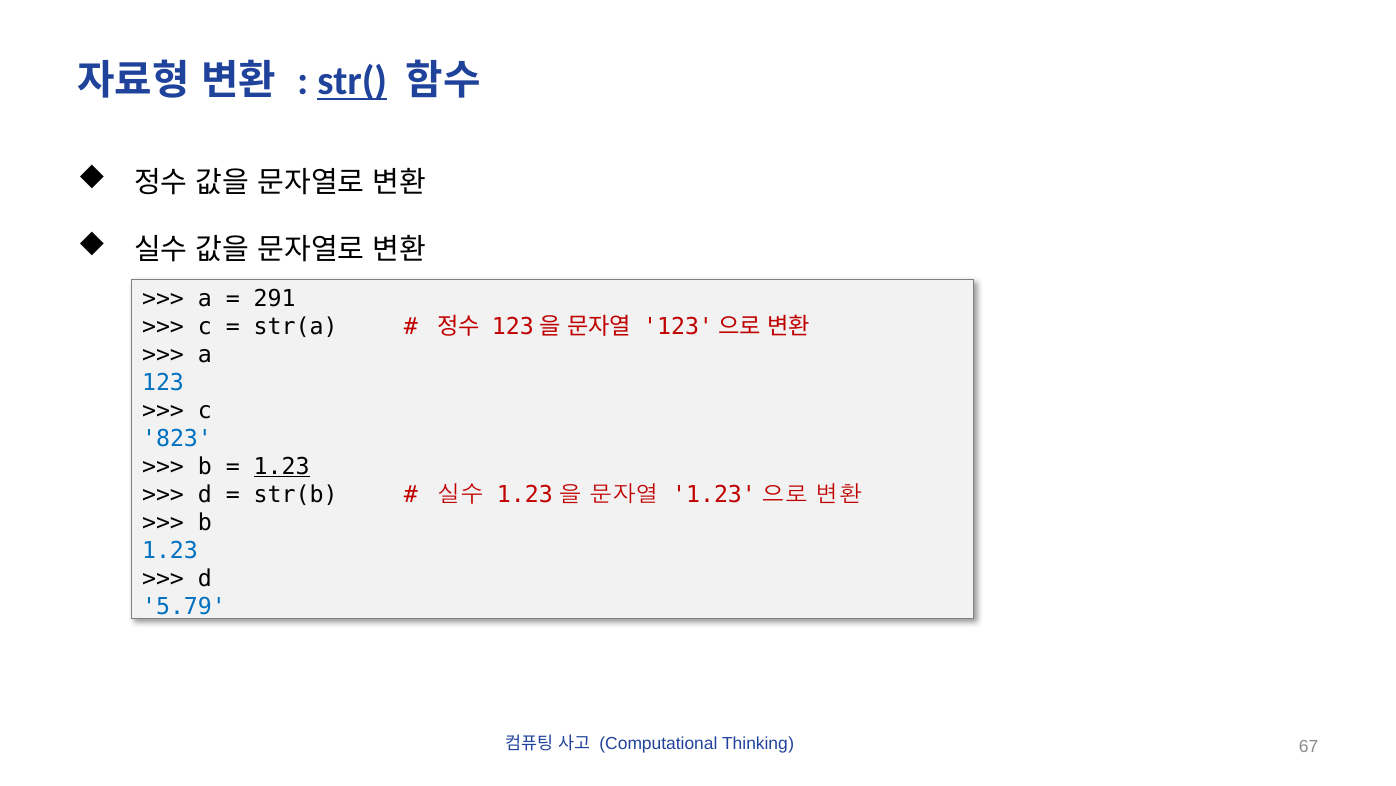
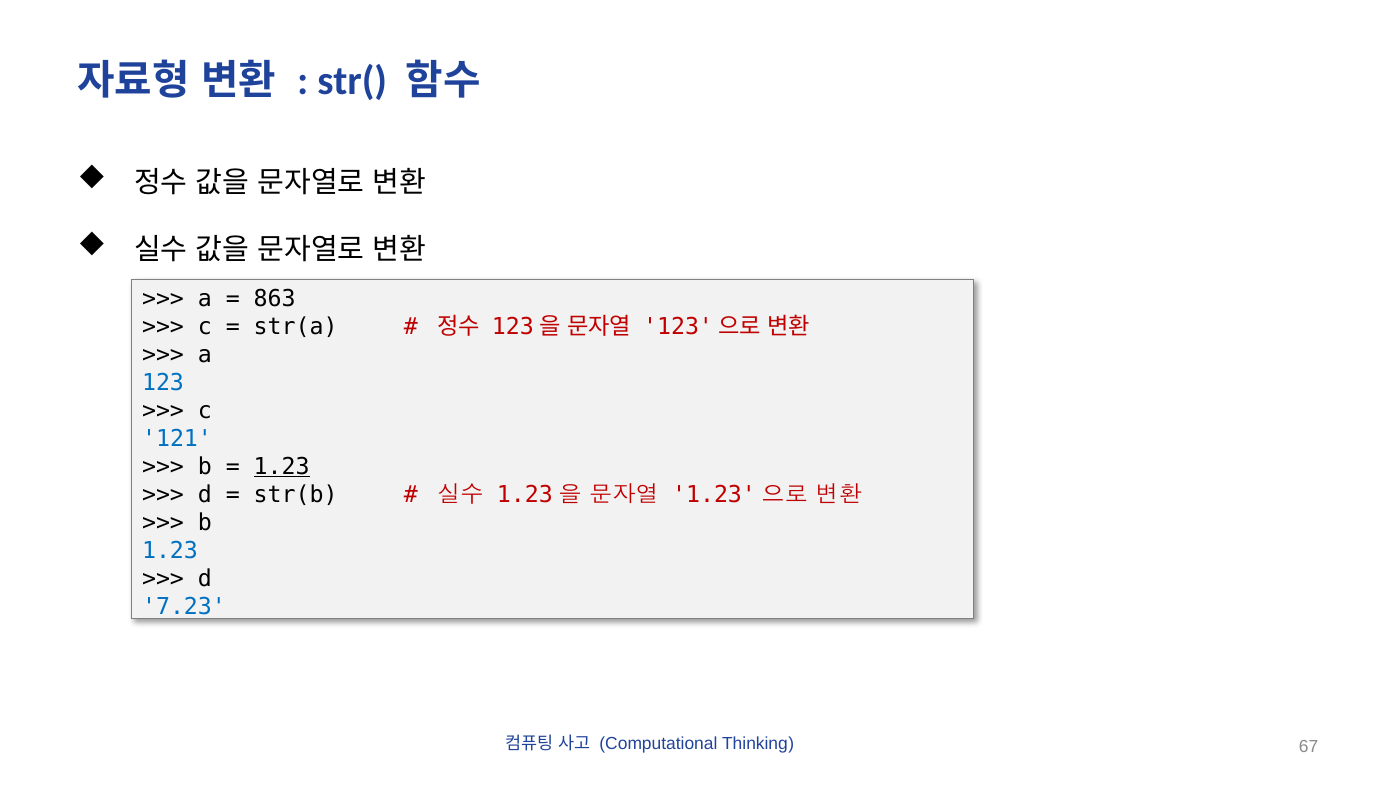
str( underline: present -> none
291: 291 -> 863
823: 823 -> 121
5.79: 5.79 -> 7.23
